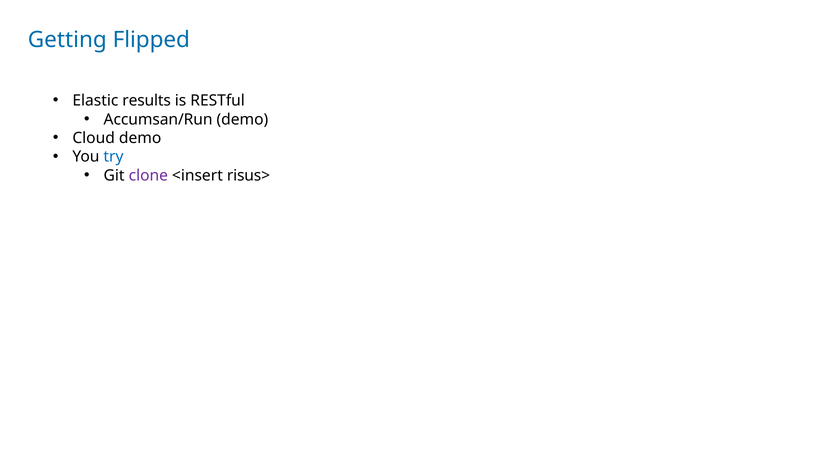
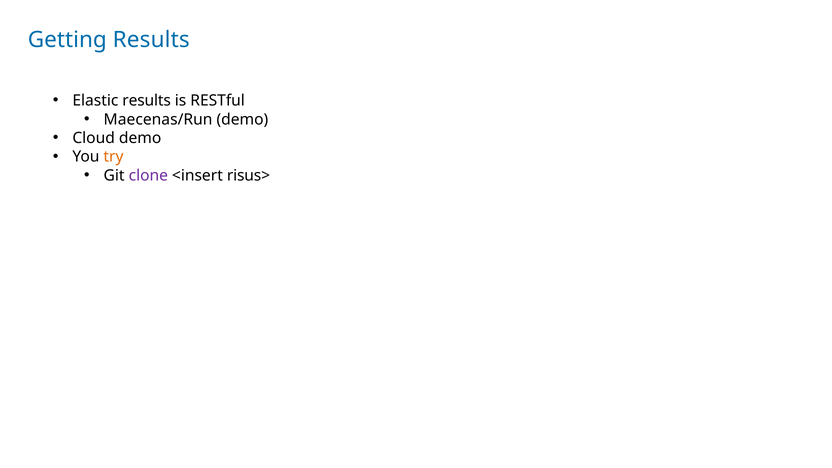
Getting Flipped: Flipped -> Results
Accumsan/Run: Accumsan/Run -> Maecenas/Run
try colour: blue -> orange
